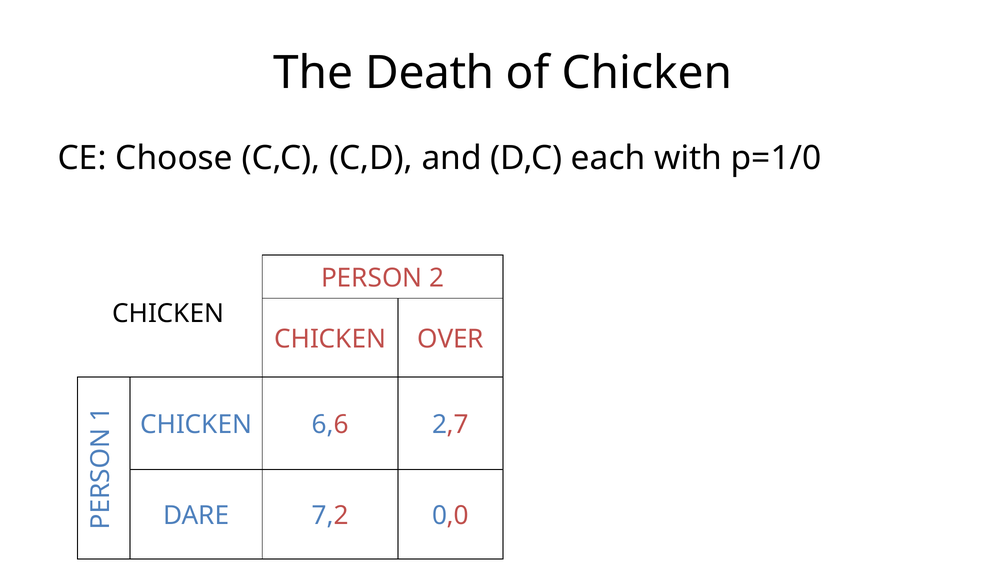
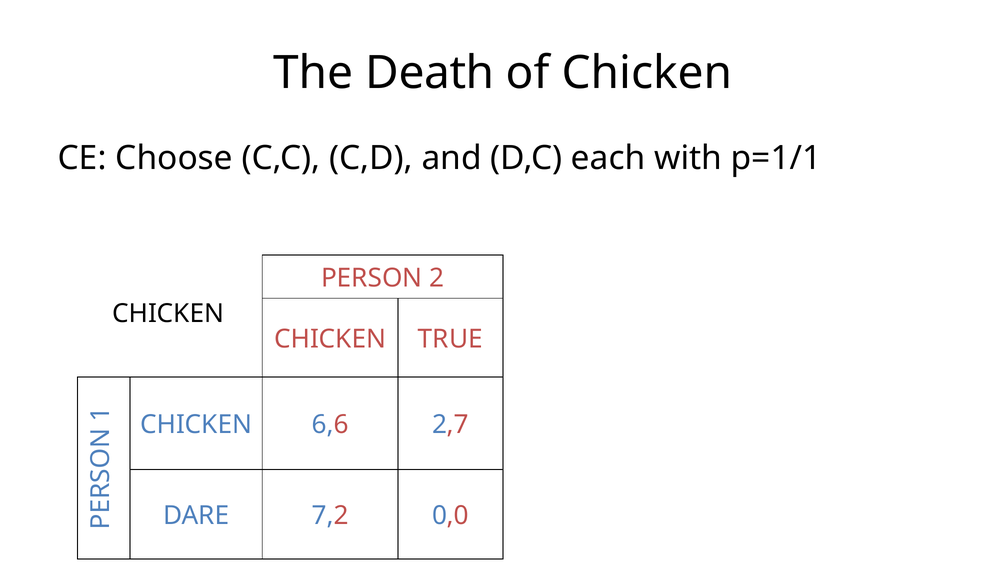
p=1/0: p=1/0 -> p=1/1
OVER: OVER -> TRUE
